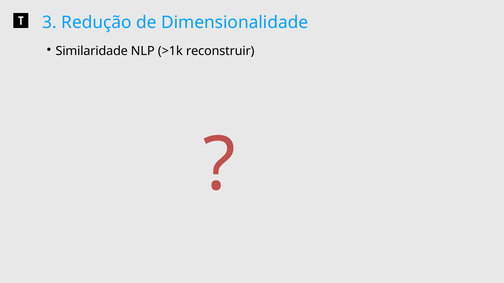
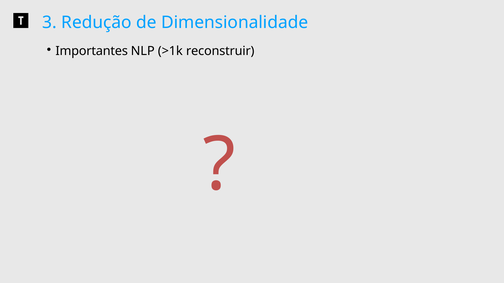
Similaridade: Similaridade -> Importantes
